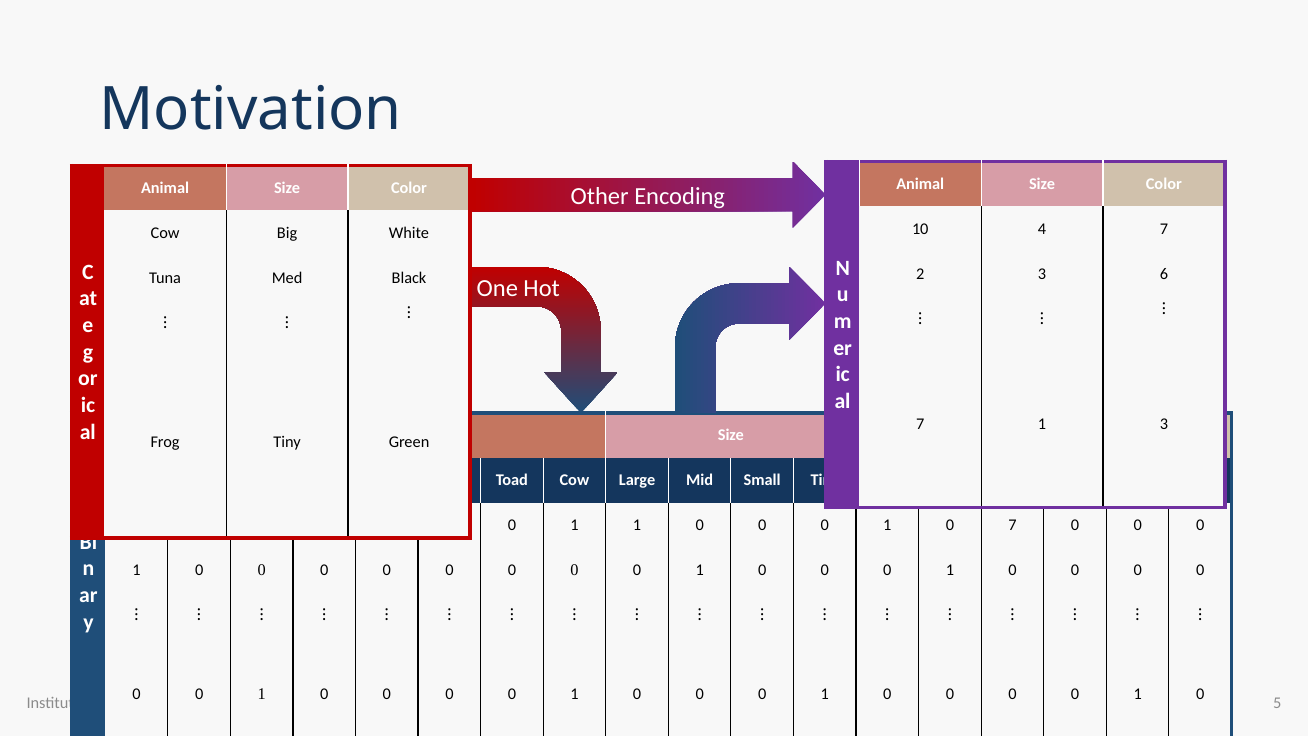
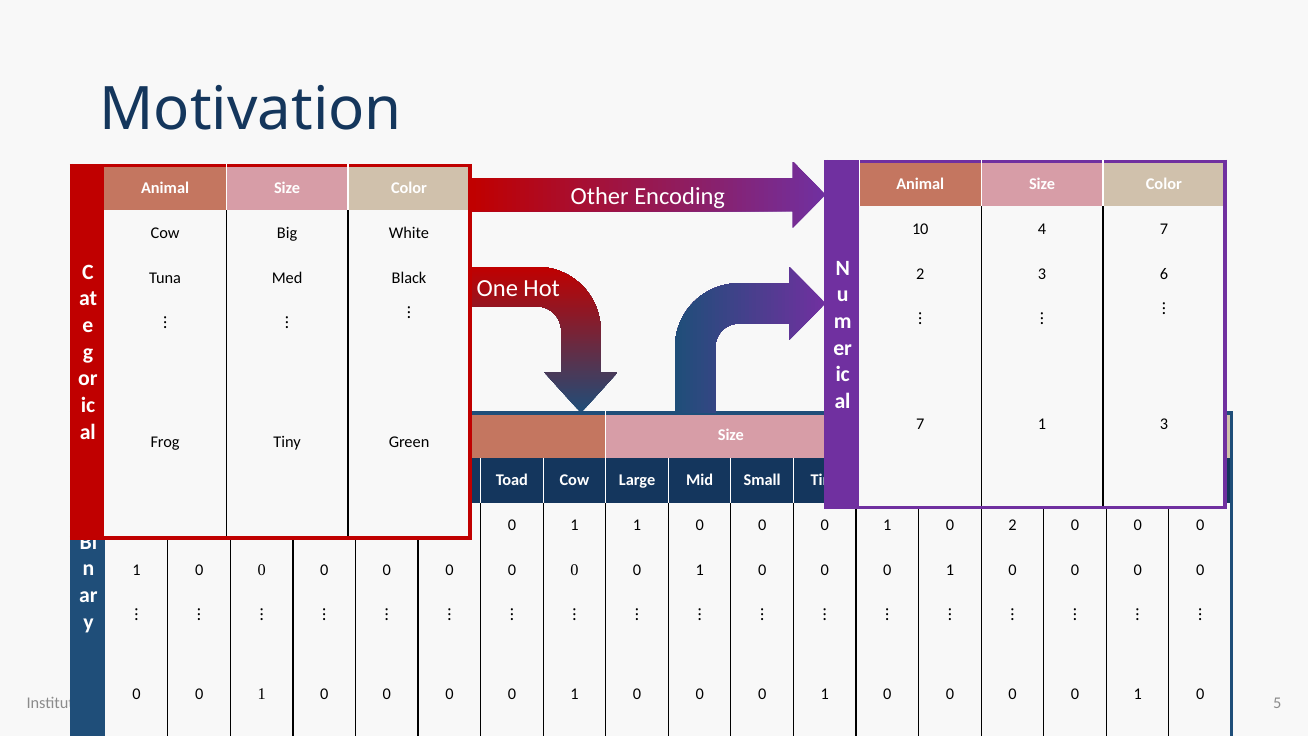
0 7: 7 -> 2
